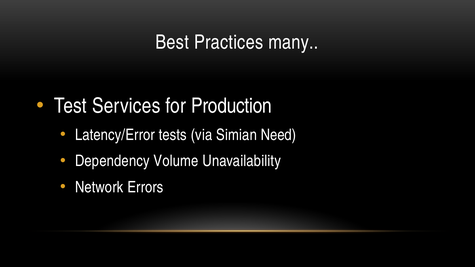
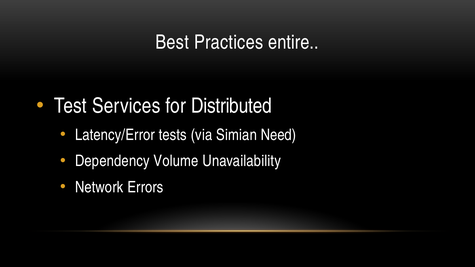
many: many -> entire
Production: Production -> Distributed
